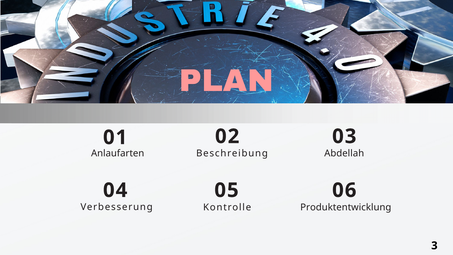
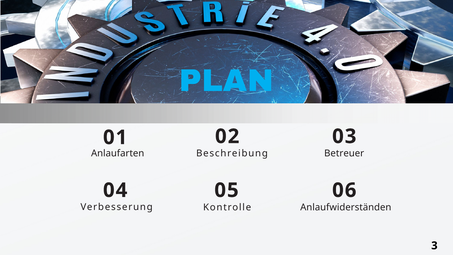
PLAN colour: pink -> light blue
Abdellah: Abdellah -> Betreuer
Produktentwicklung: Produktentwicklung -> Anlaufwiderständen
